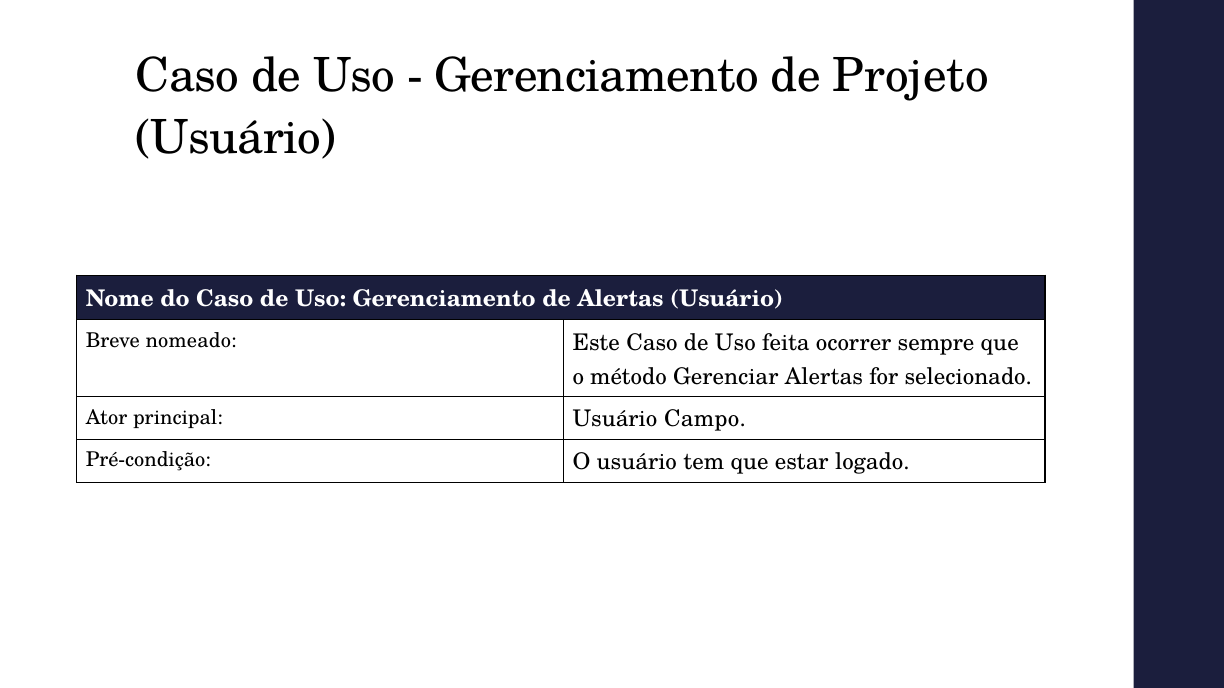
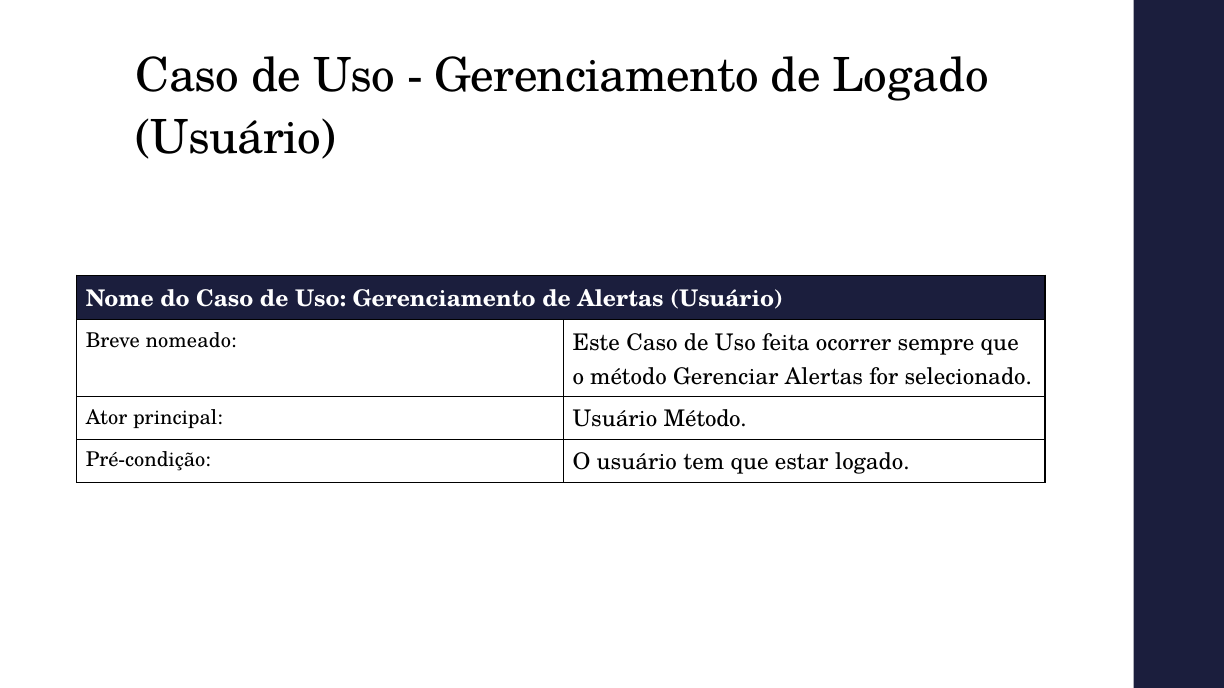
de Projeto: Projeto -> Logado
Usuário Campo: Campo -> Método
